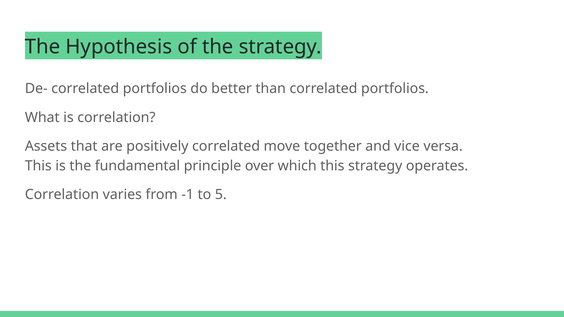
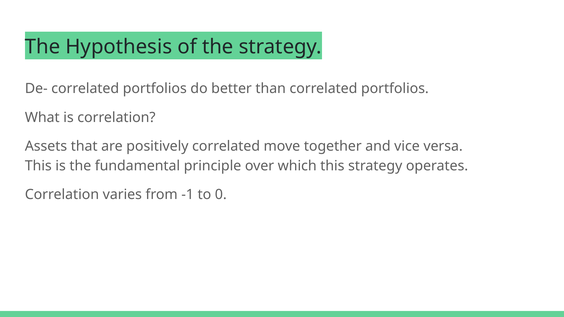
5: 5 -> 0
